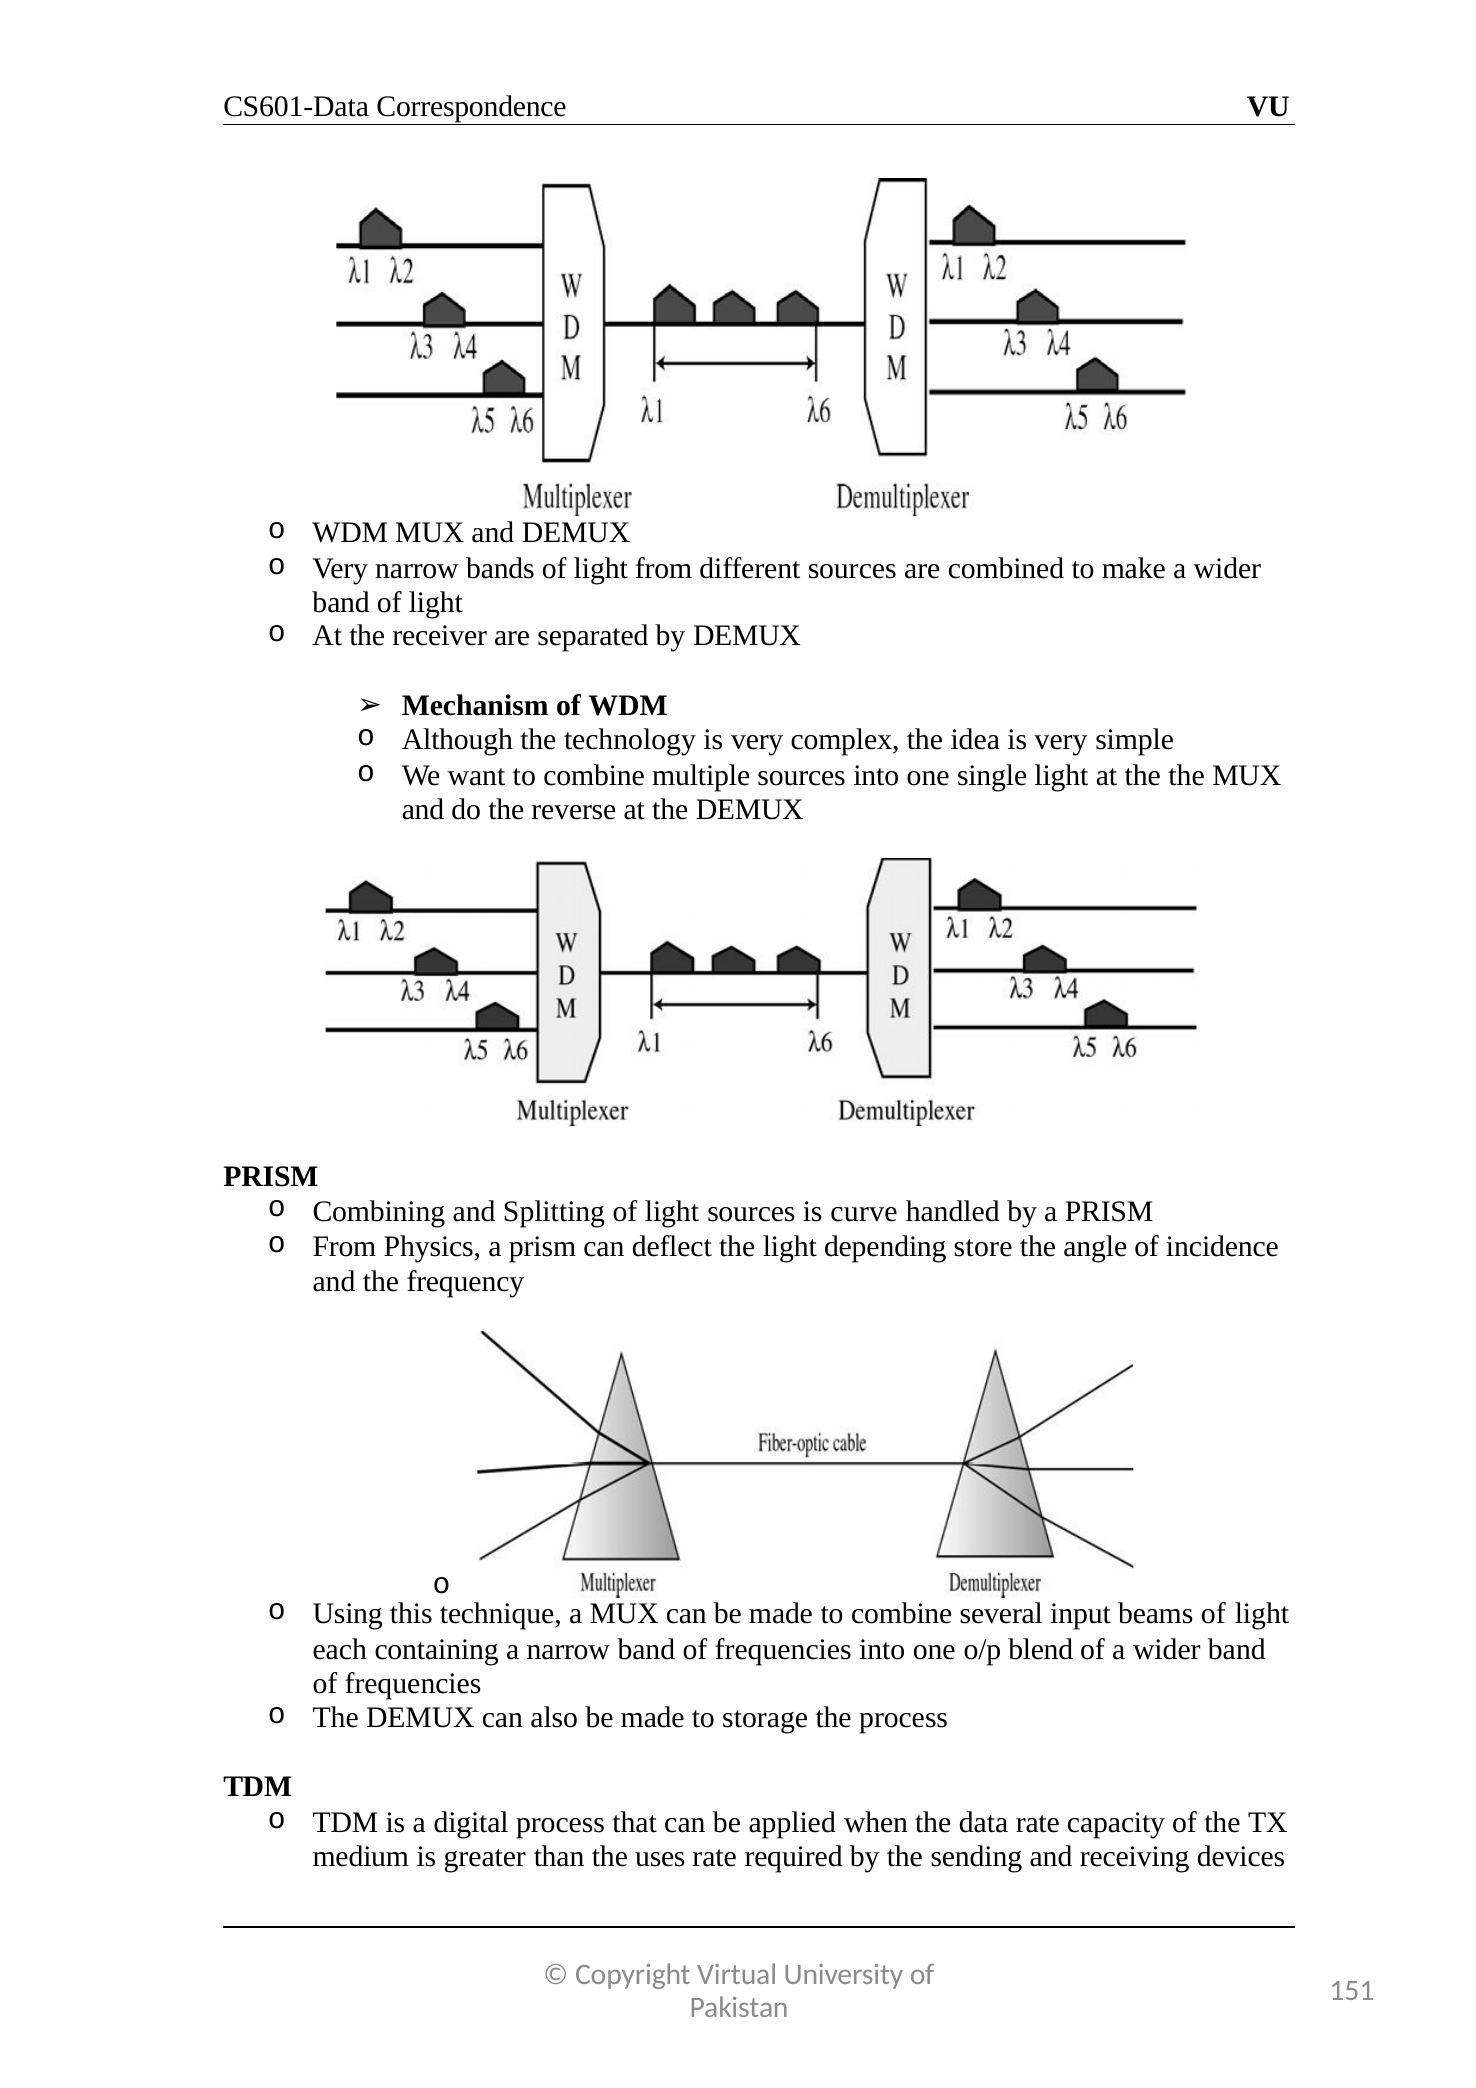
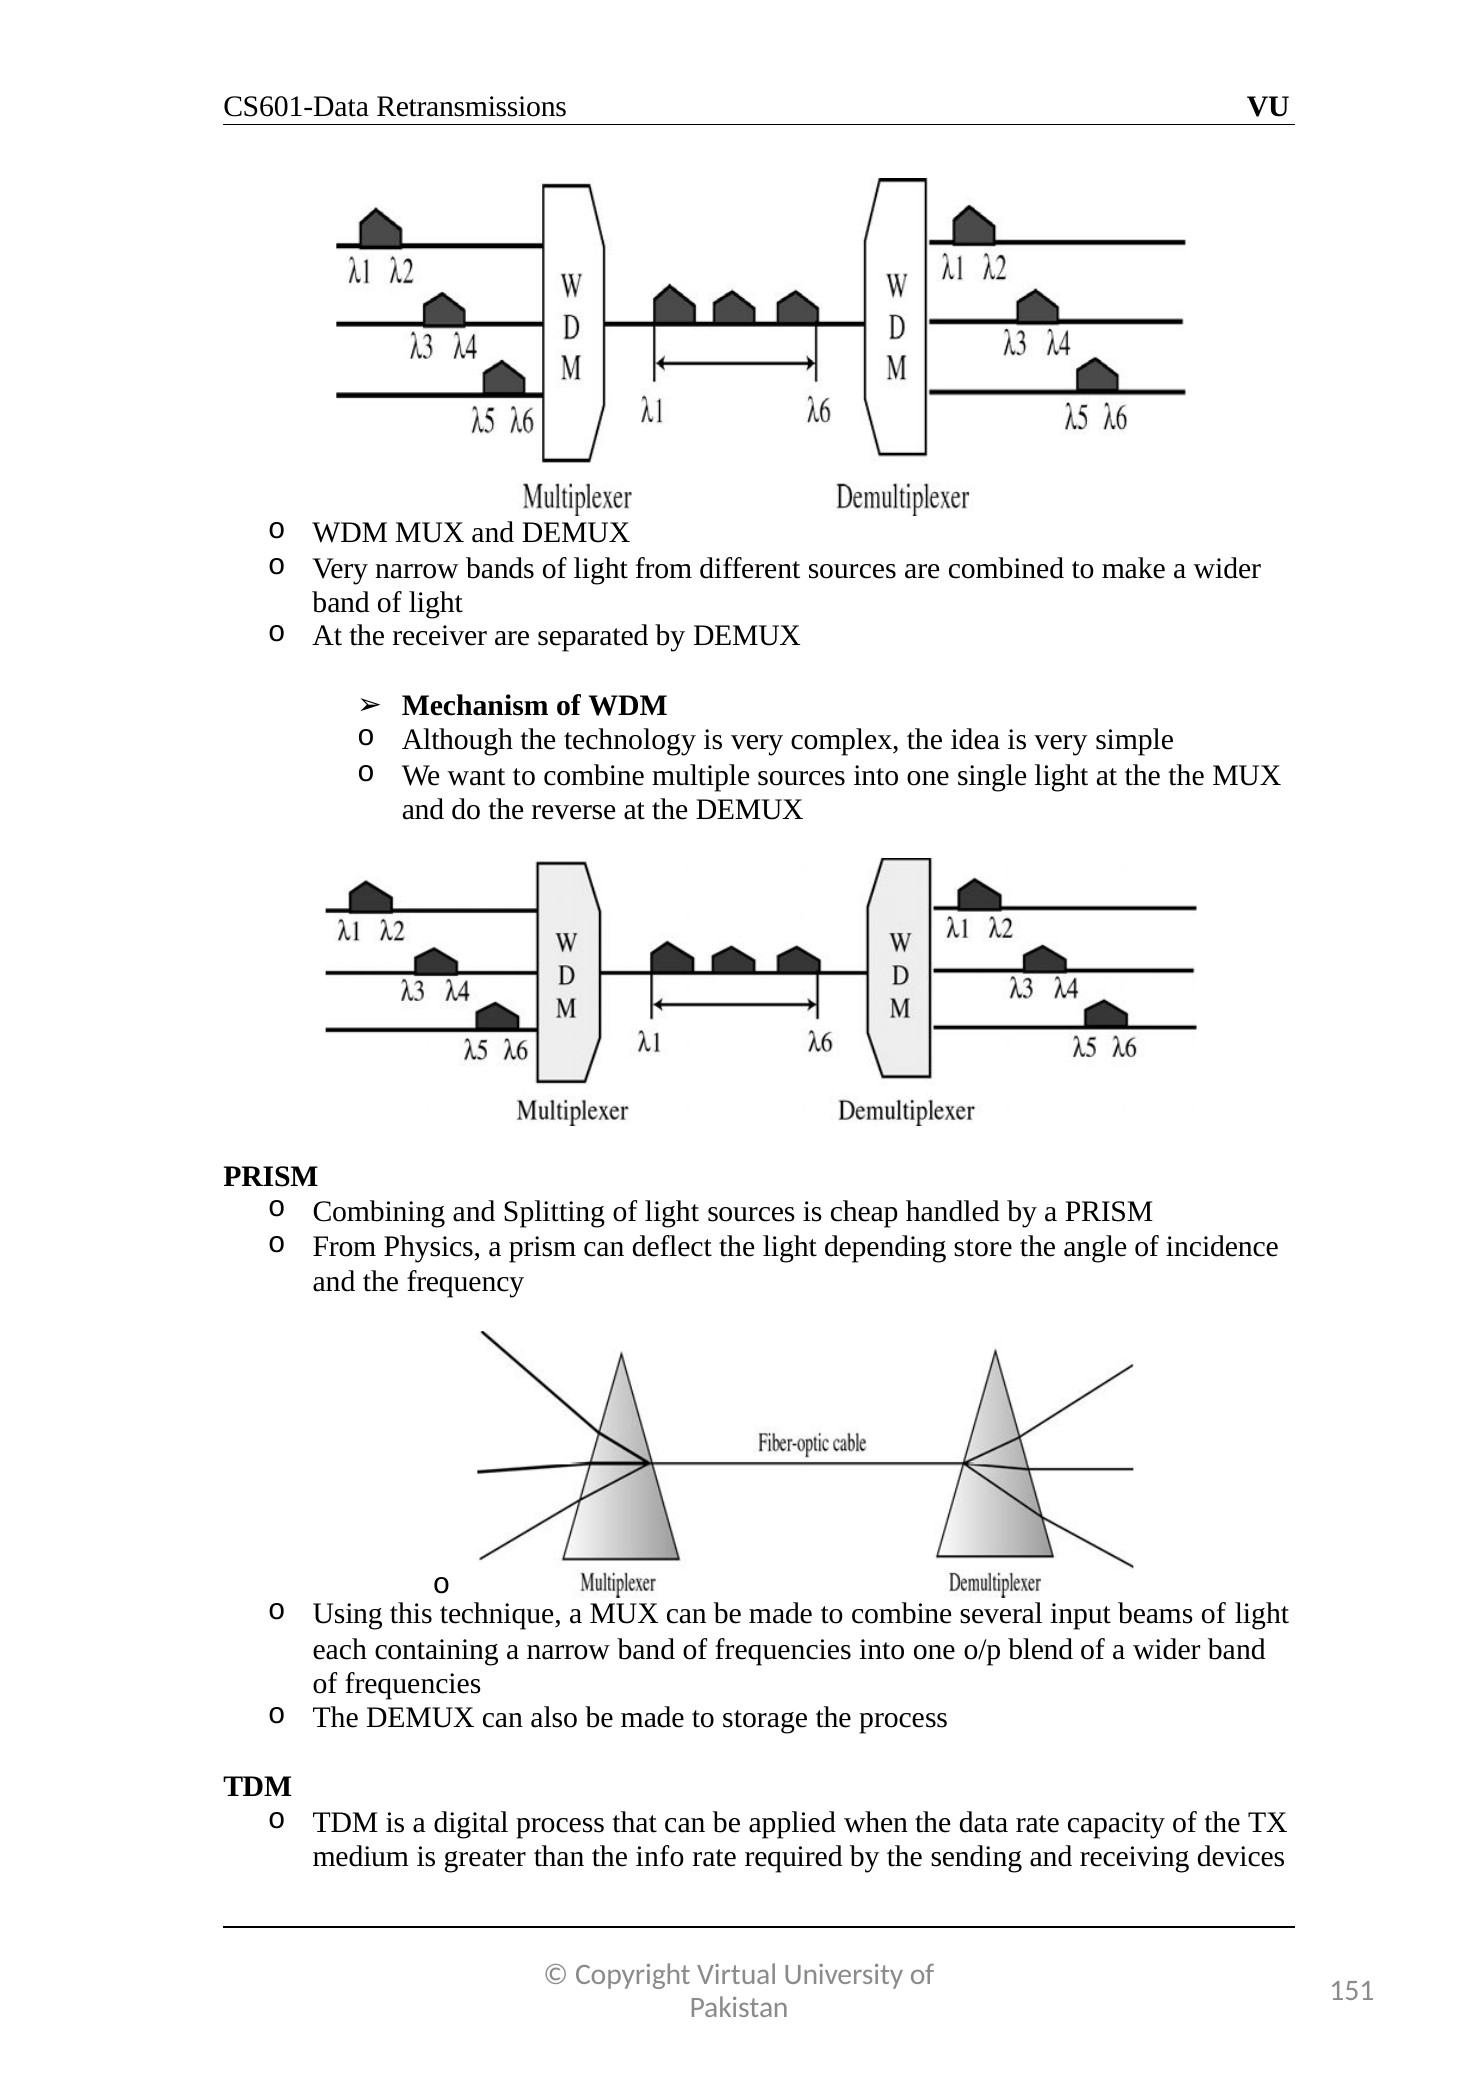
Correspondence: Correspondence -> Retransmissions
curve: curve -> cheap
uses: uses -> info
